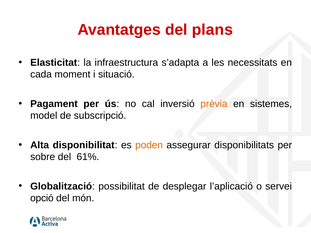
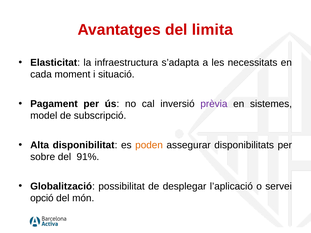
plans: plans -> limita
prèvia colour: orange -> purple
61%: 61% -> 91%
